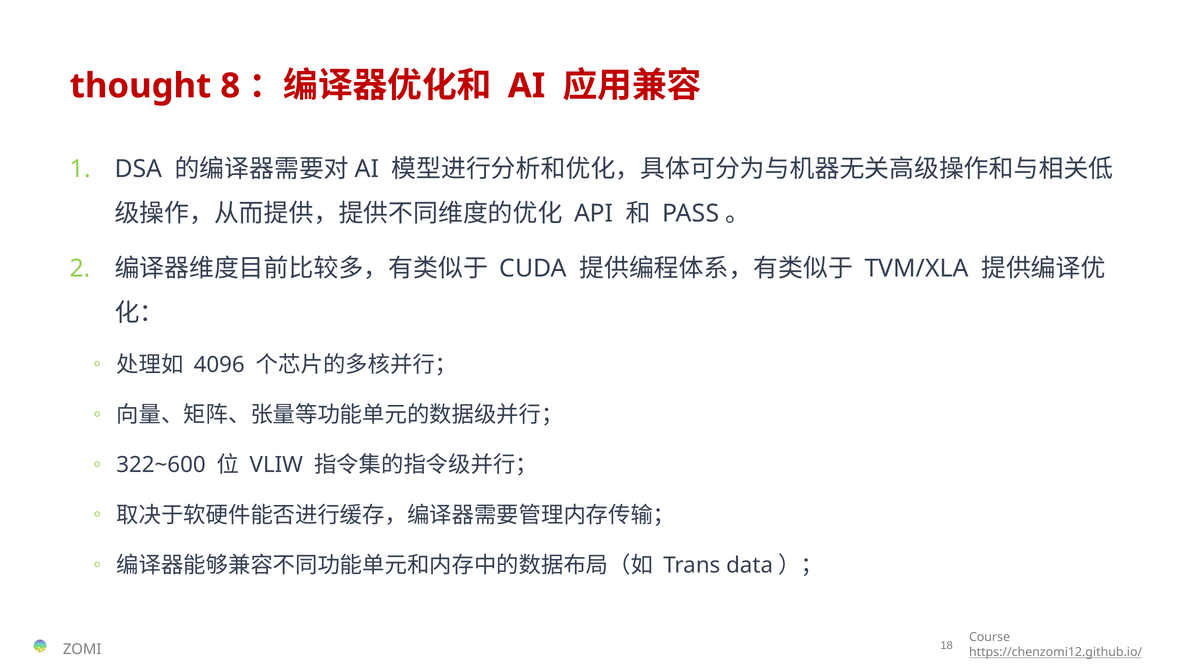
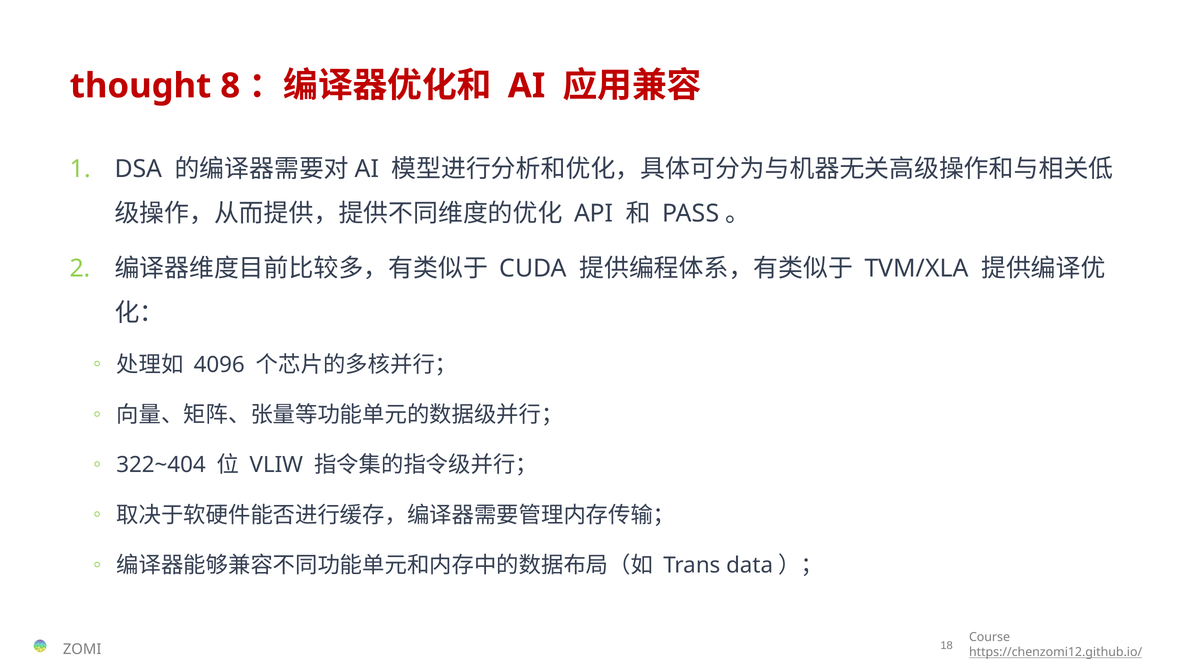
322~600: 322~600 -> 322~404
